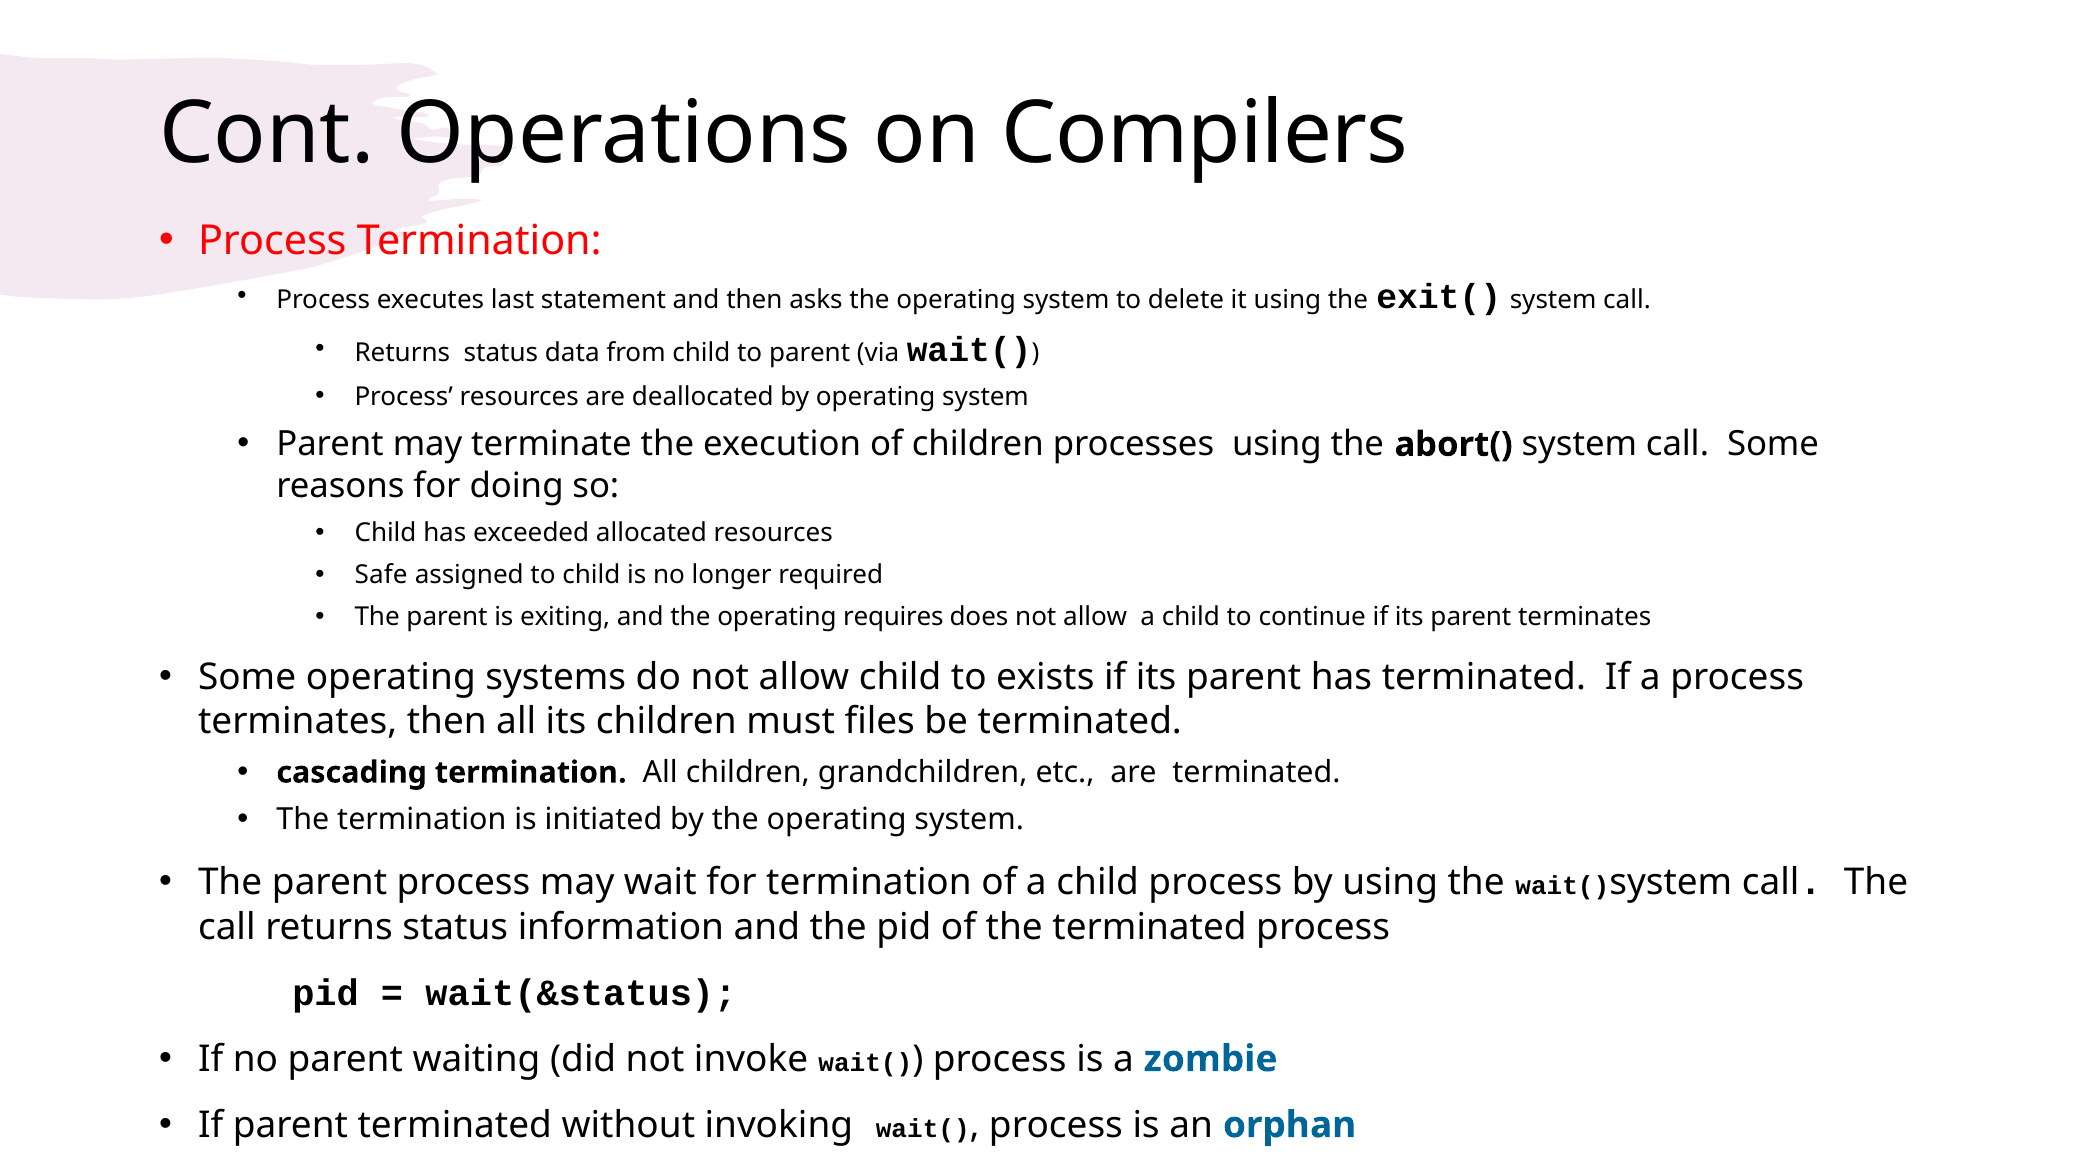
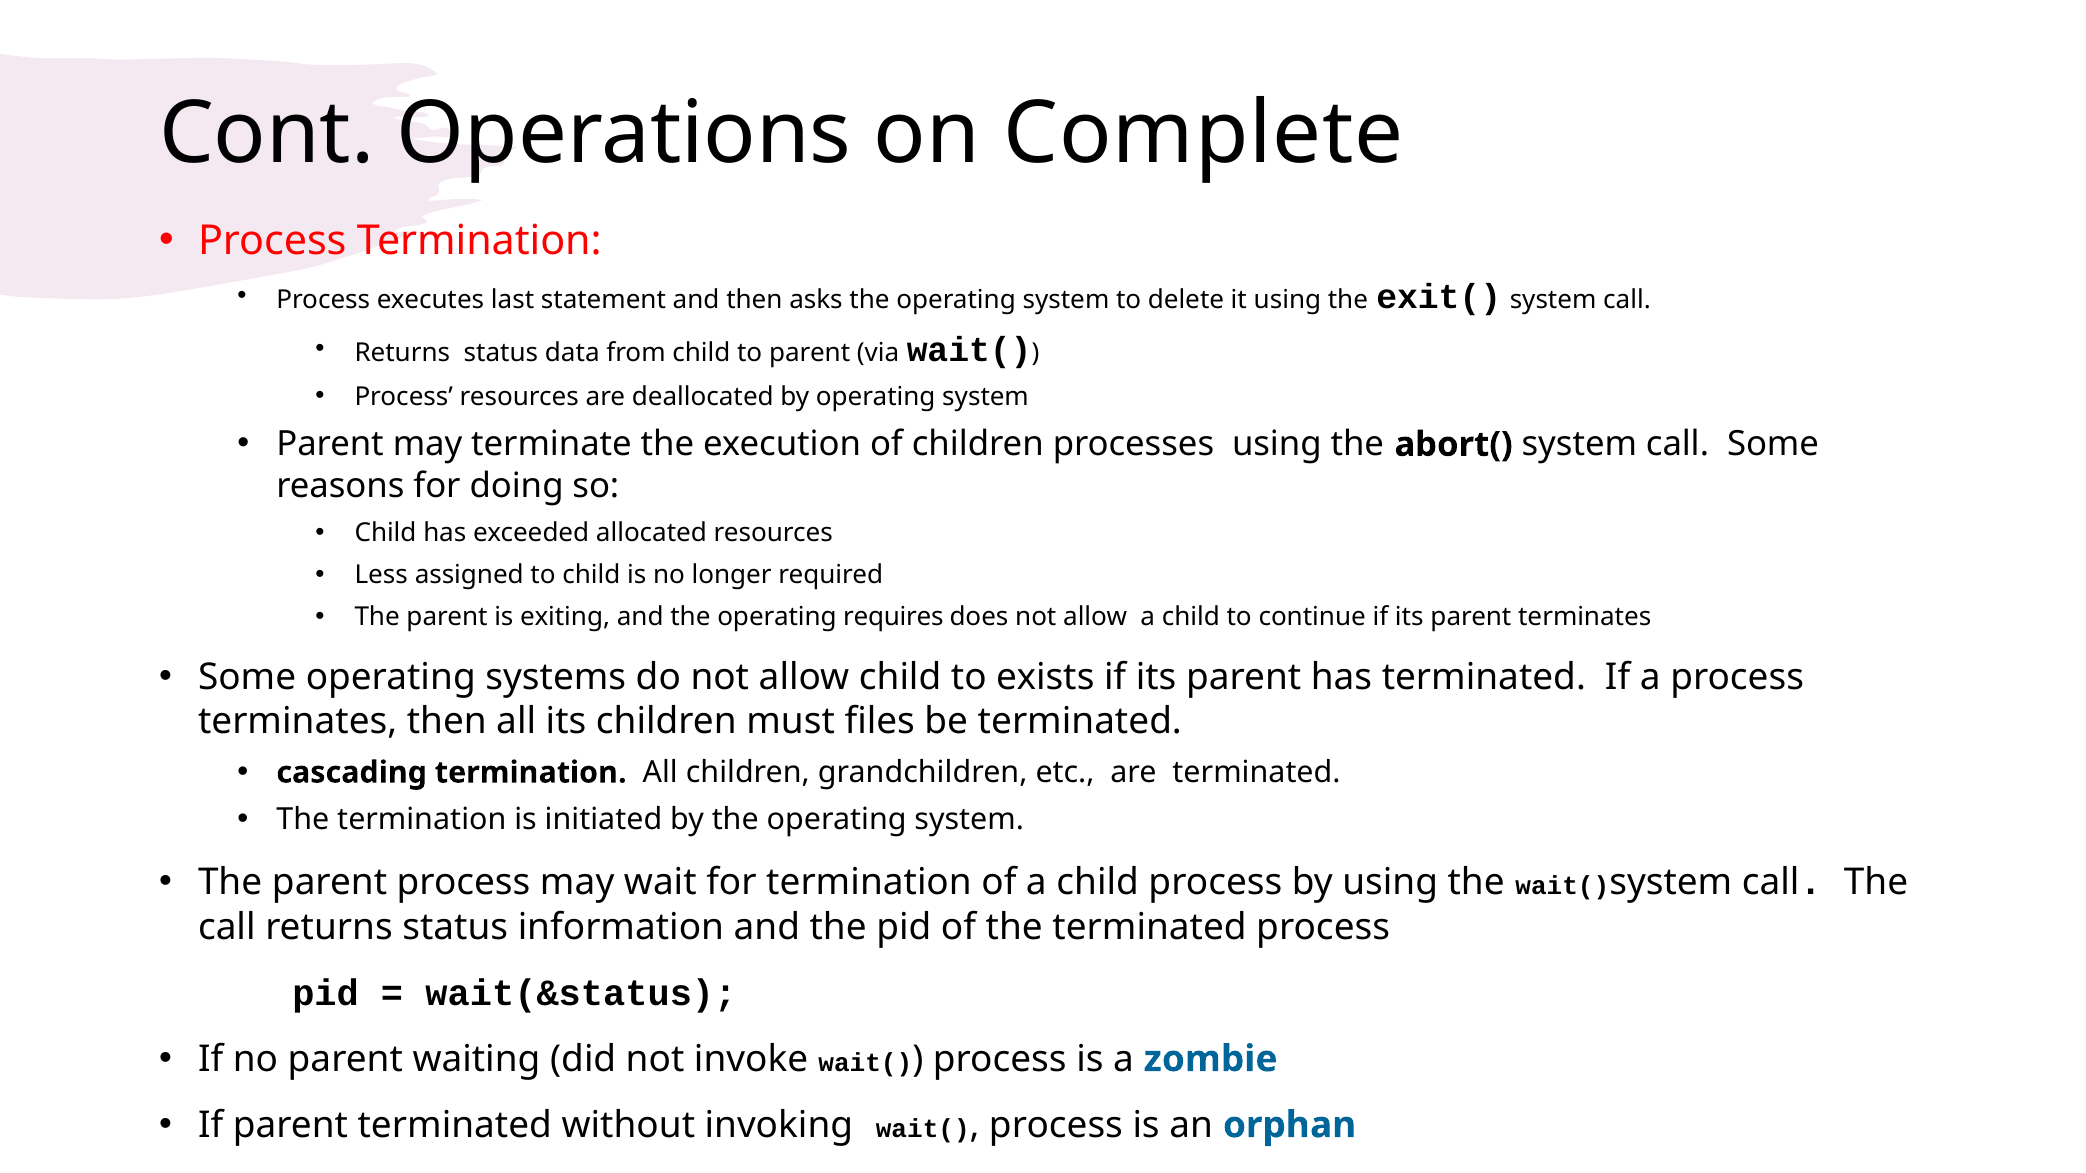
Compilers: Compilers -> Complete
Safe: Safe -> Less
